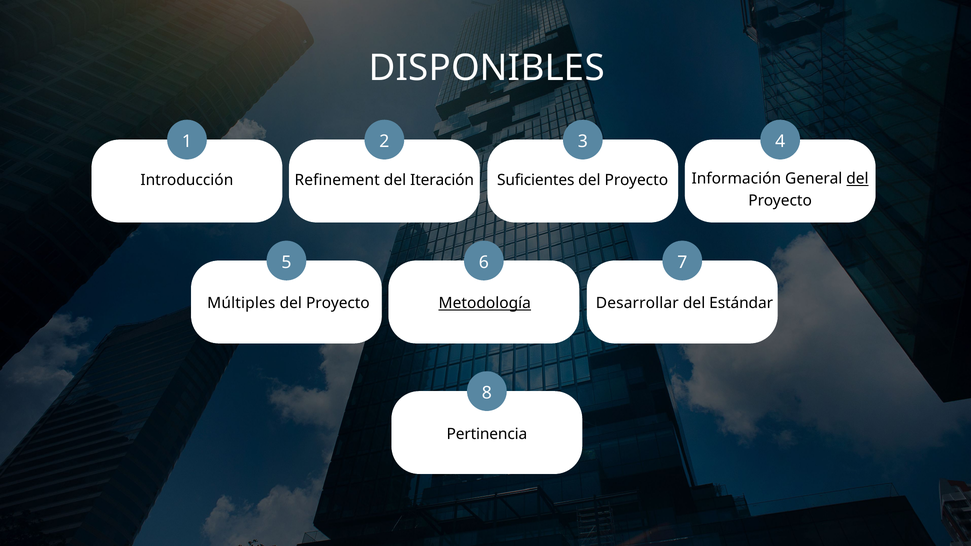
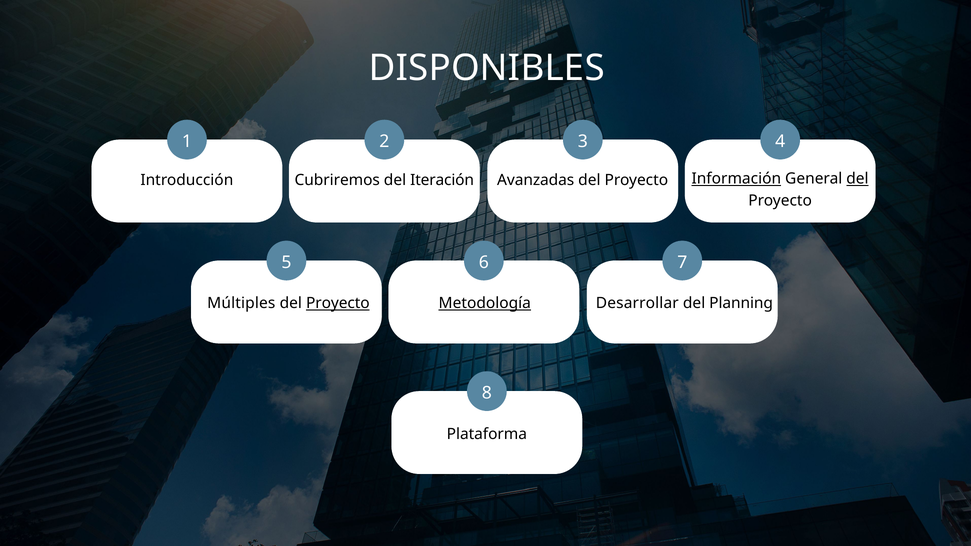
Información underline: none -> present
Refinement: Refinement -> Cubriremos
Suficientes: Suficientes -> Avanzadas
Proyecto at (338, 303) underline: none -> present
Estándar: Estándar -> Planning
Pertinencia: Pertinencia -> Plataforma
